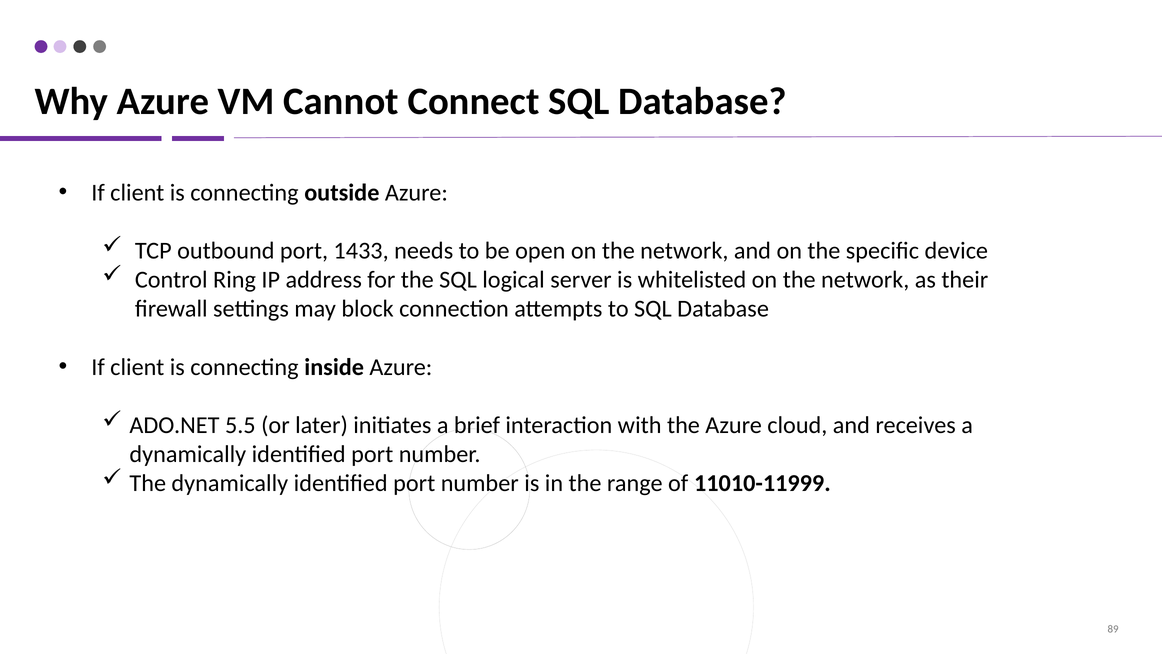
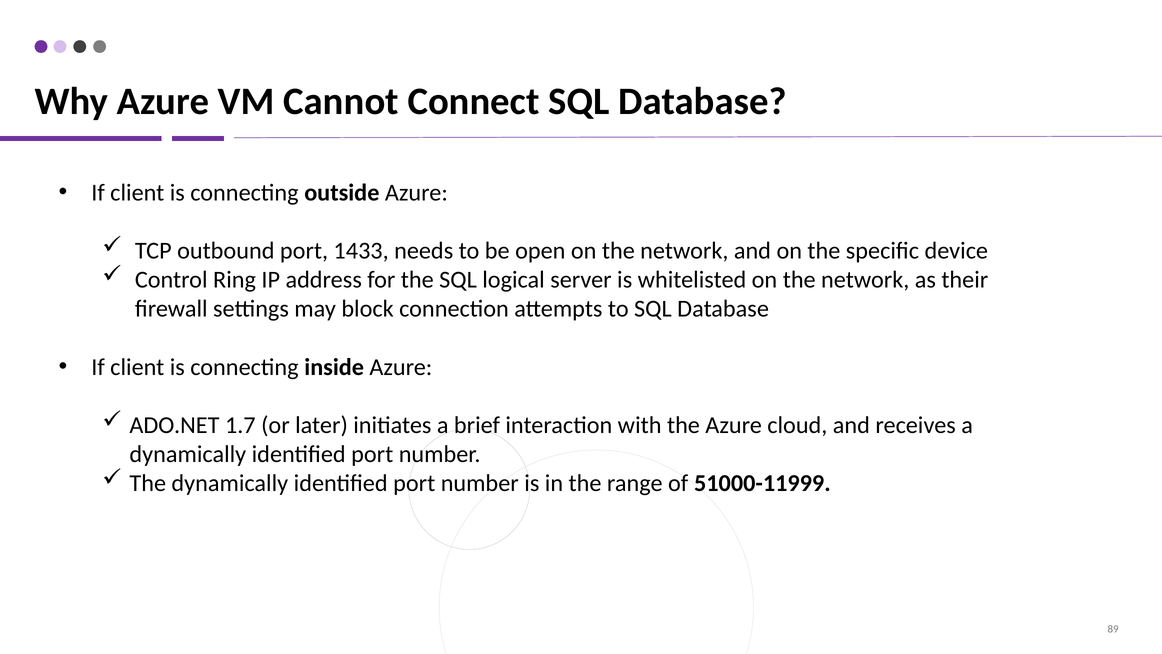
5.5: 5.5 -> 1.7
11010-11999: 11010-11999 -> 51000-11999
